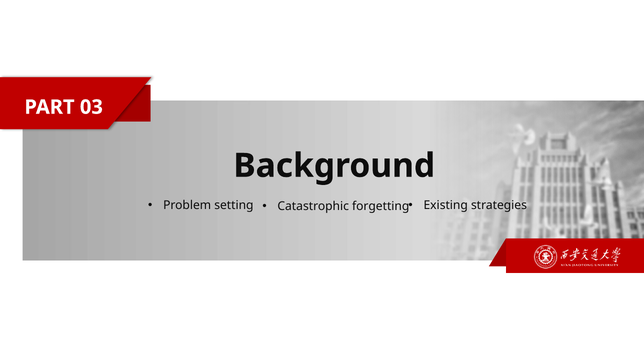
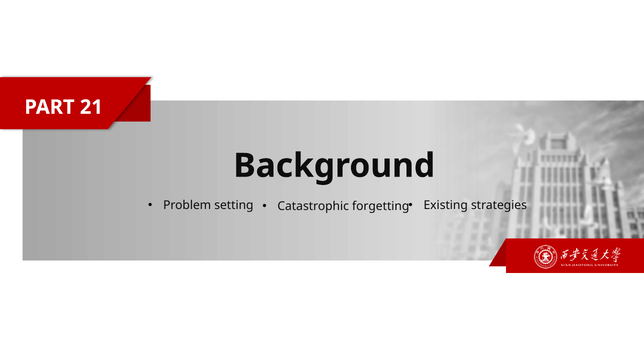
03: 03 -> 21
